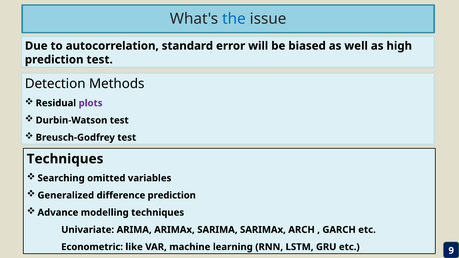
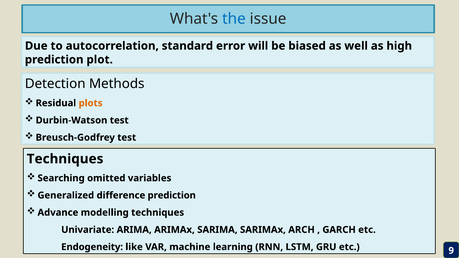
prediction test: test -> plot
plots colour: purple -> orange
Econometric: Econometric -> Endogeneity
